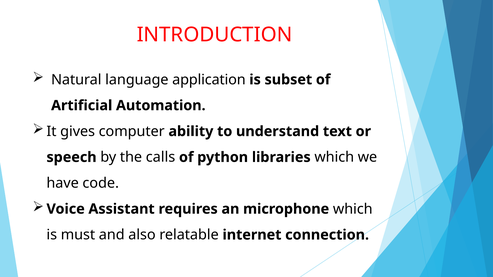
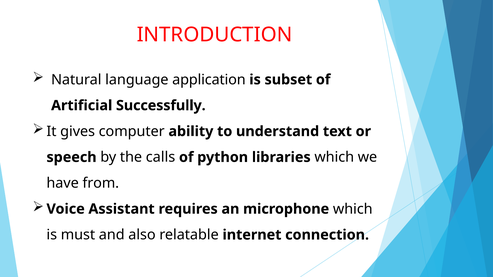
Automation: Automation -> Successfully
code: code -> from
